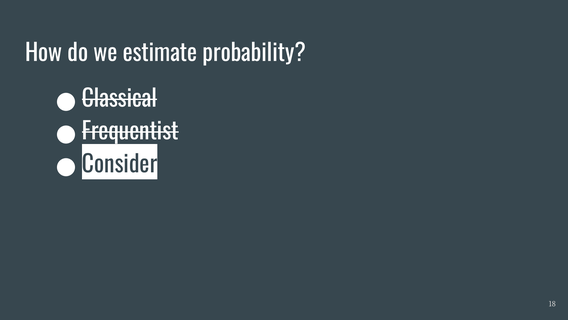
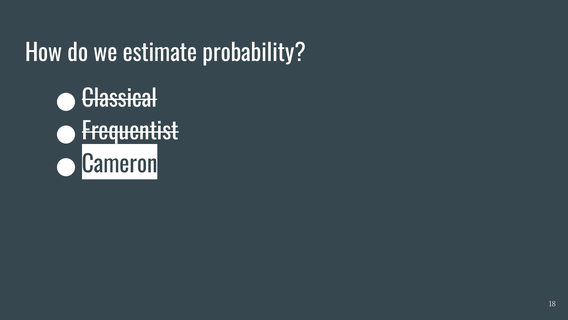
Consider: Consider -> Cameron
